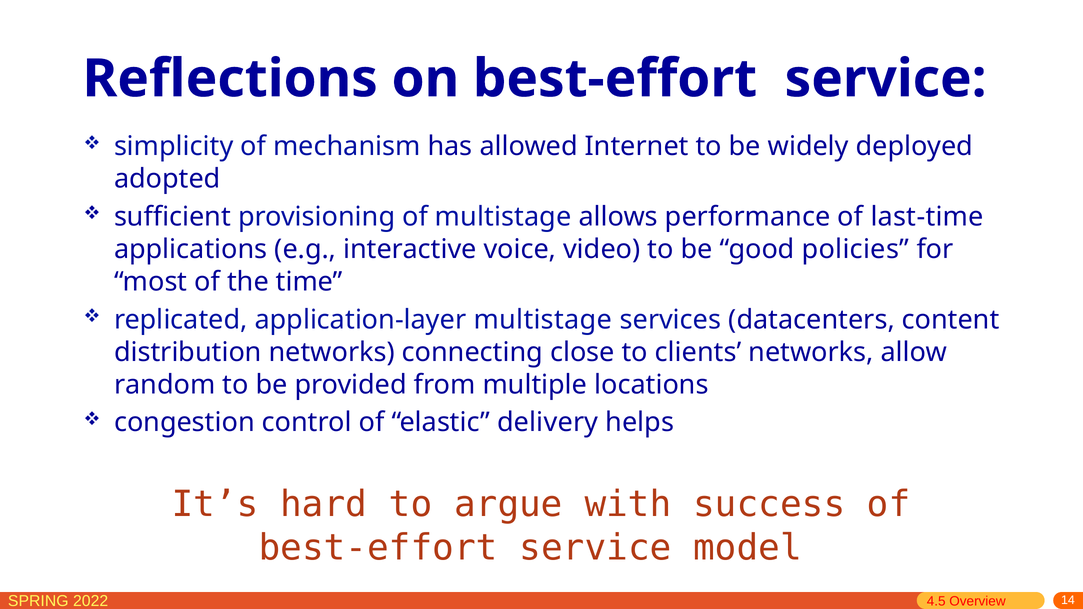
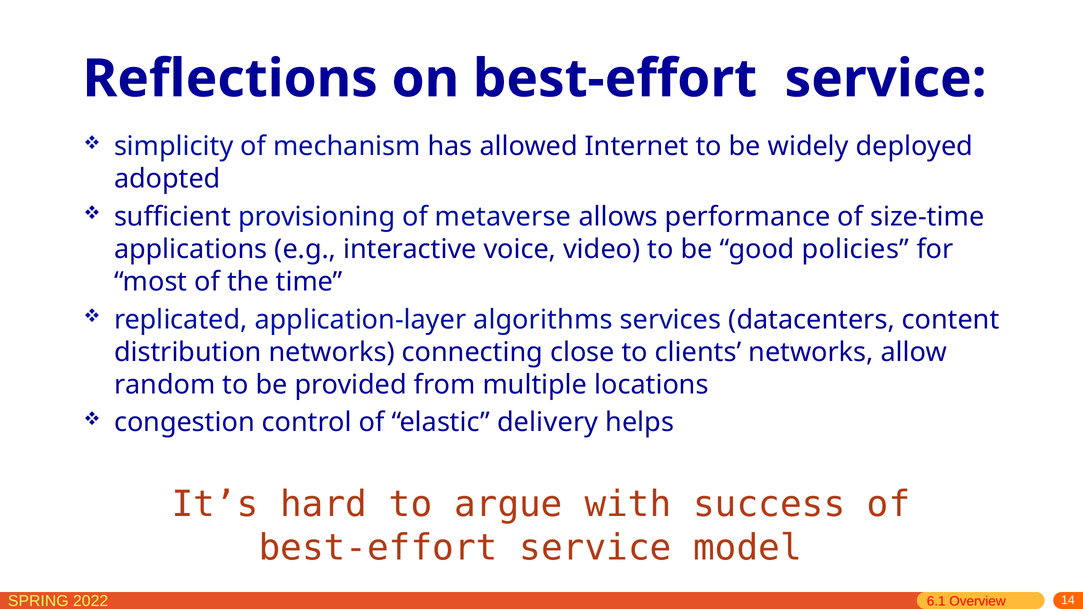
of multistage: multistage -> metaverse
last-time: last-time -> size-time
application-layer multistage: multistage -> algorithms
4.5: 4.5 -> 6.1
